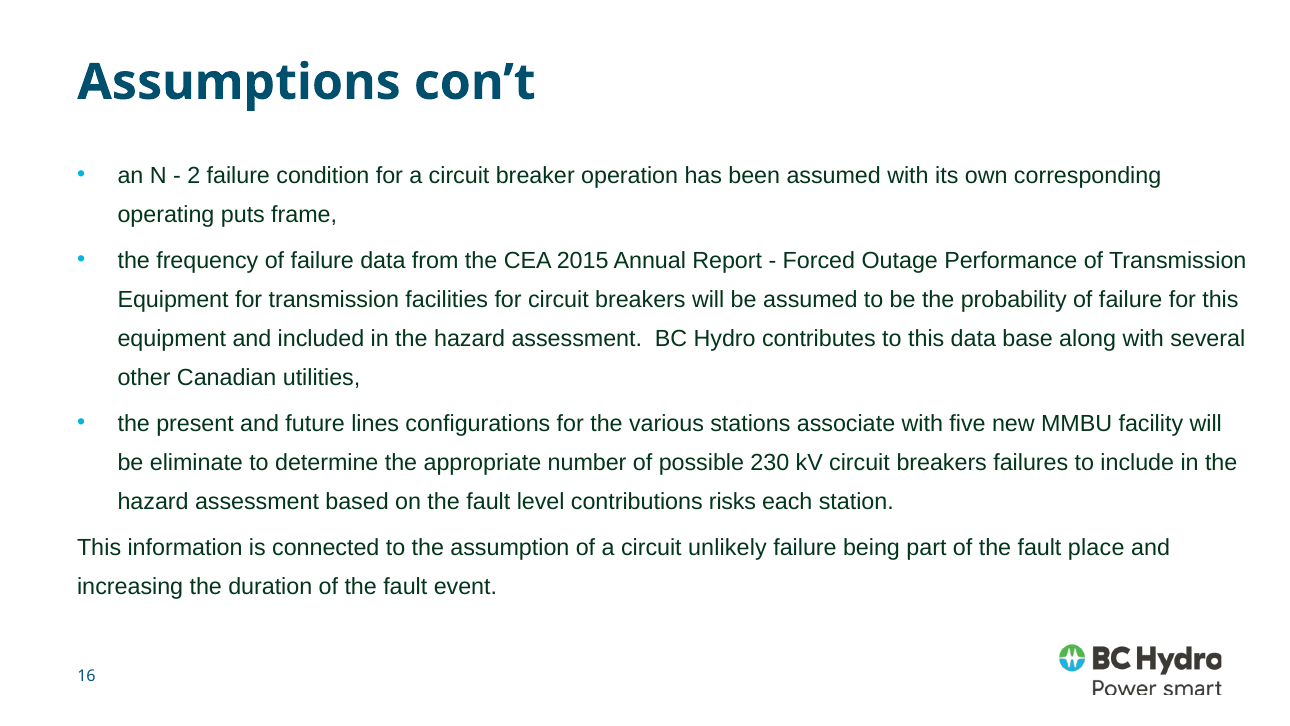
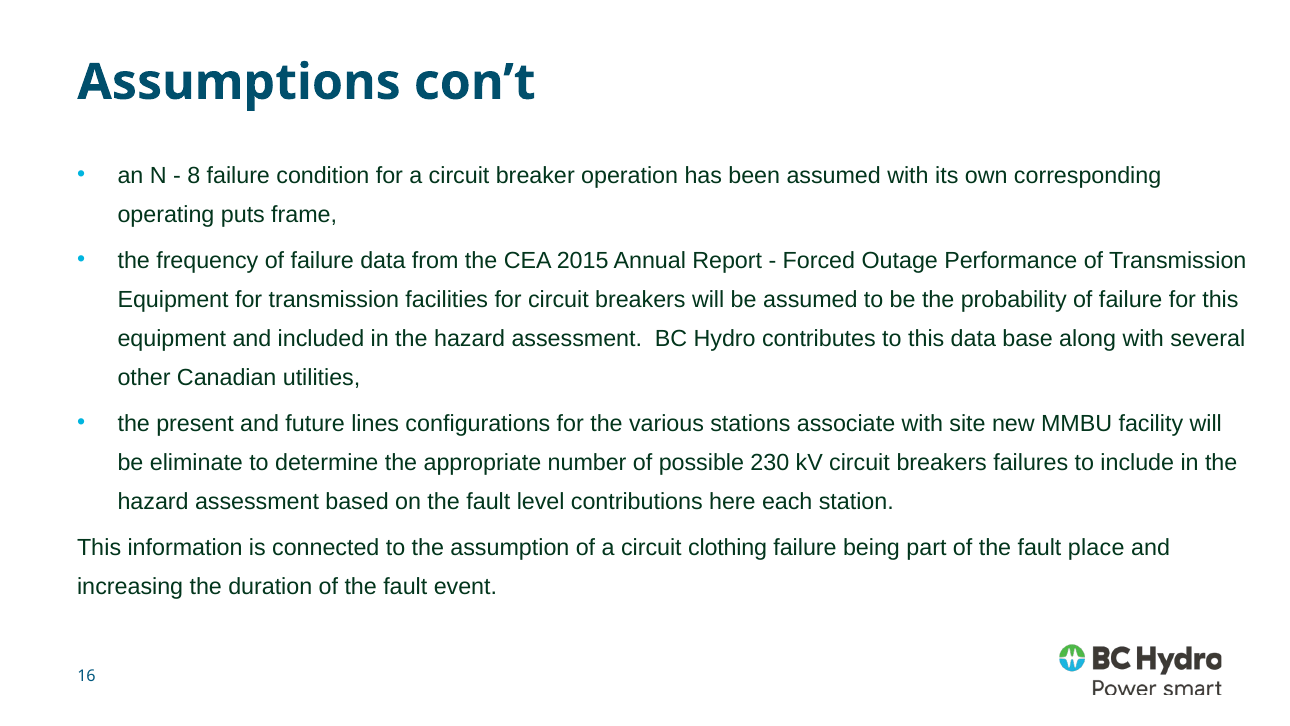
2: 2 -> 8
five: five -> site
risks: risks -> here
unlikely: unlikely -> clothing
